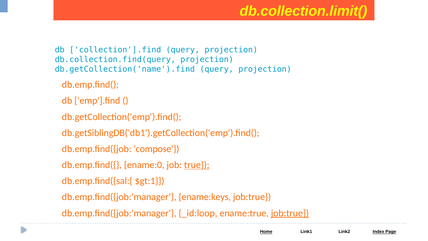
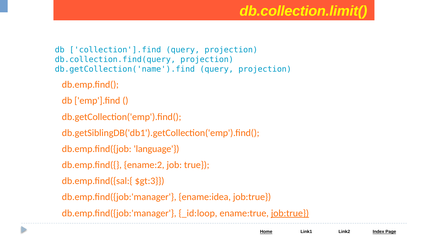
compose: compose -> language
ename:0: ename:0 -> ename:2
true underline: present -> none
$gt:1: $gt:1 -> $gt:3
ename:keys: ename:keys -> ename:idea
